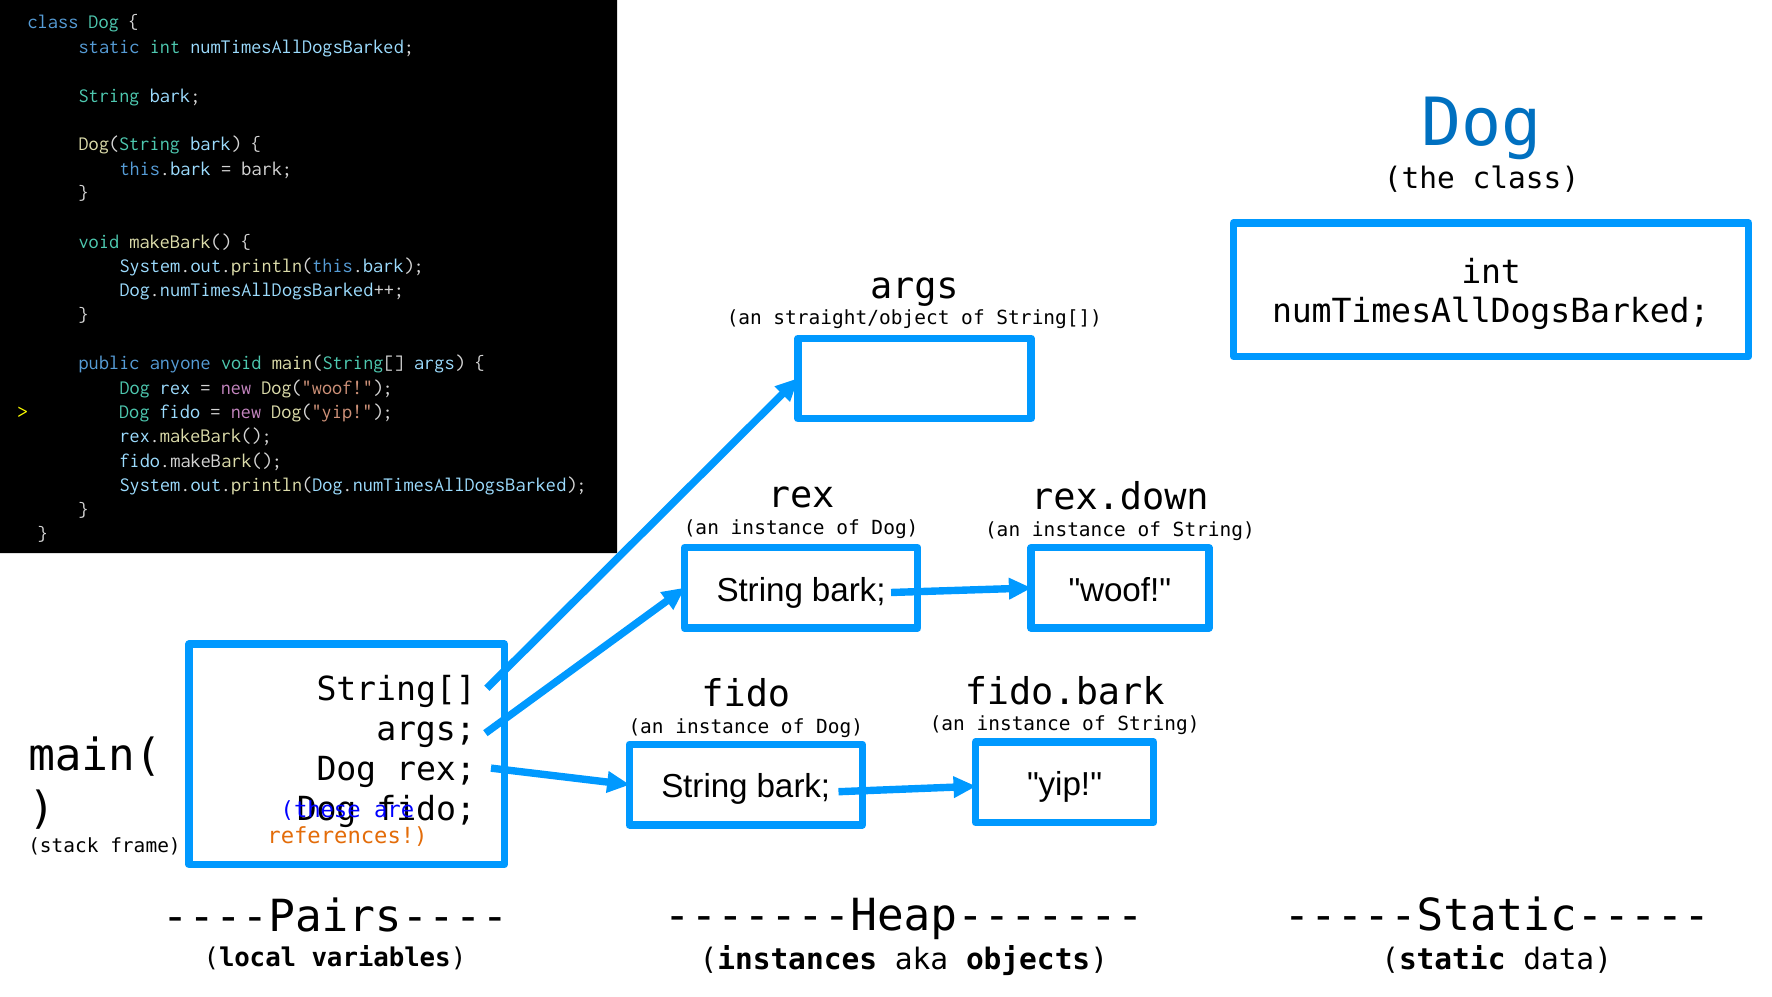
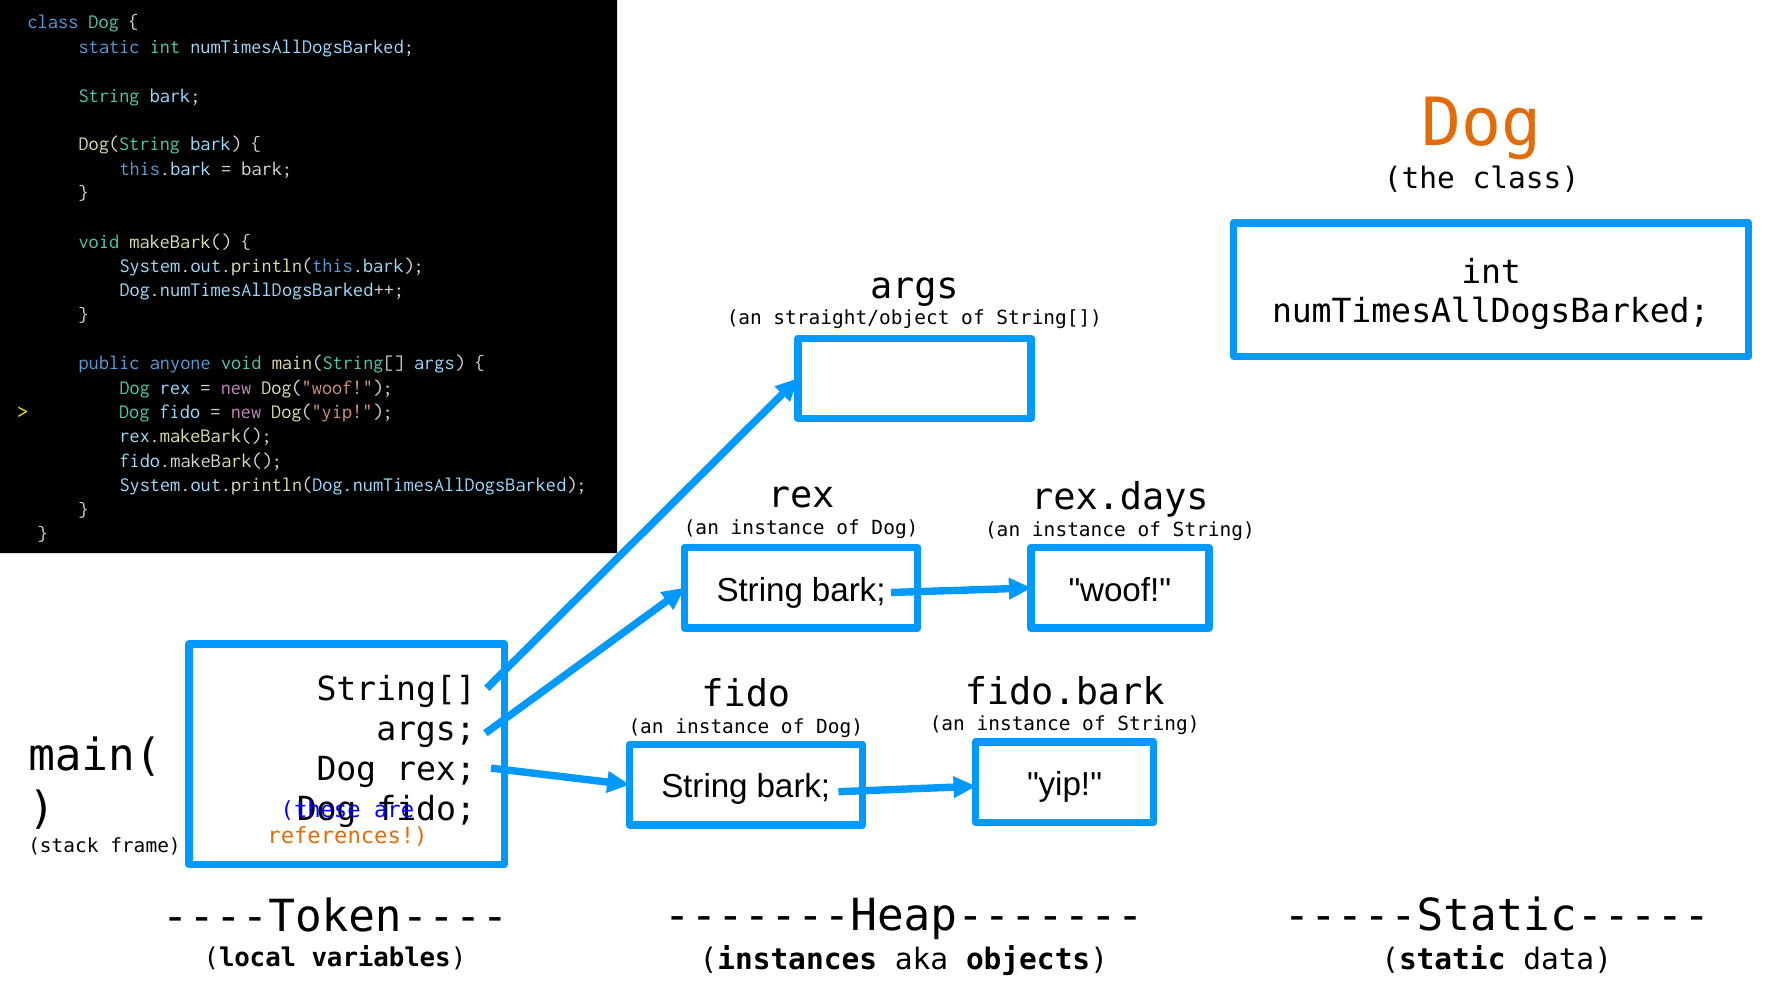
Dog at (1482, 123) colour: blue -> orange
rex.down: rex.down -> rex.days
----Pairs----: ----Pairs---- -> ----Token----
